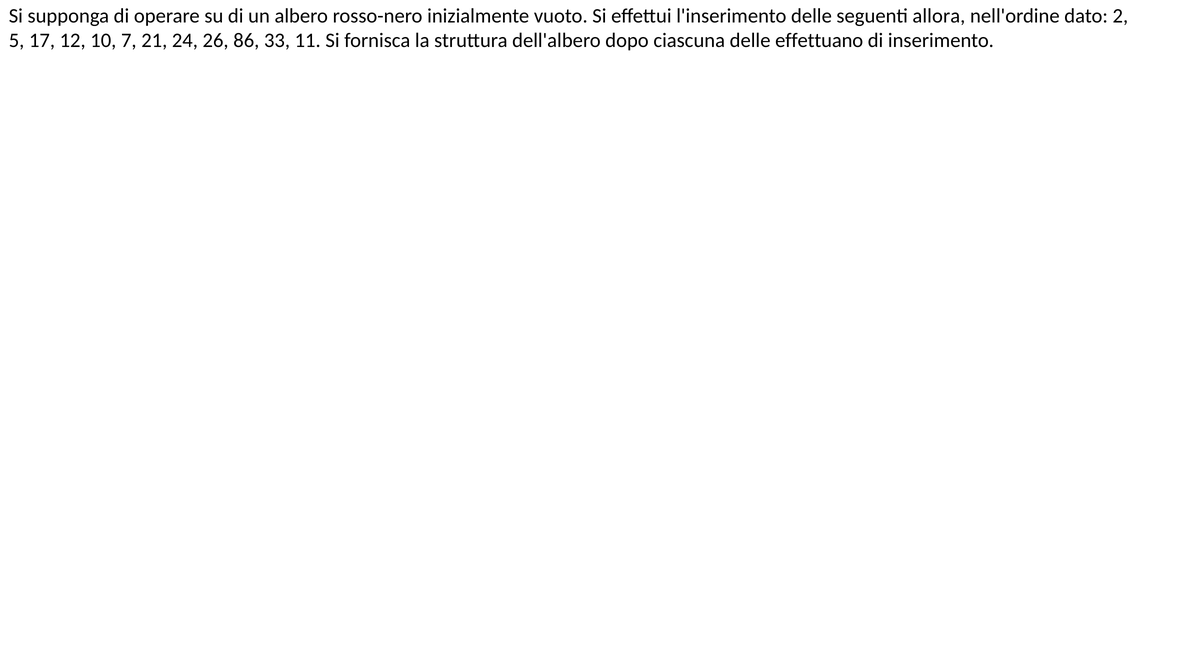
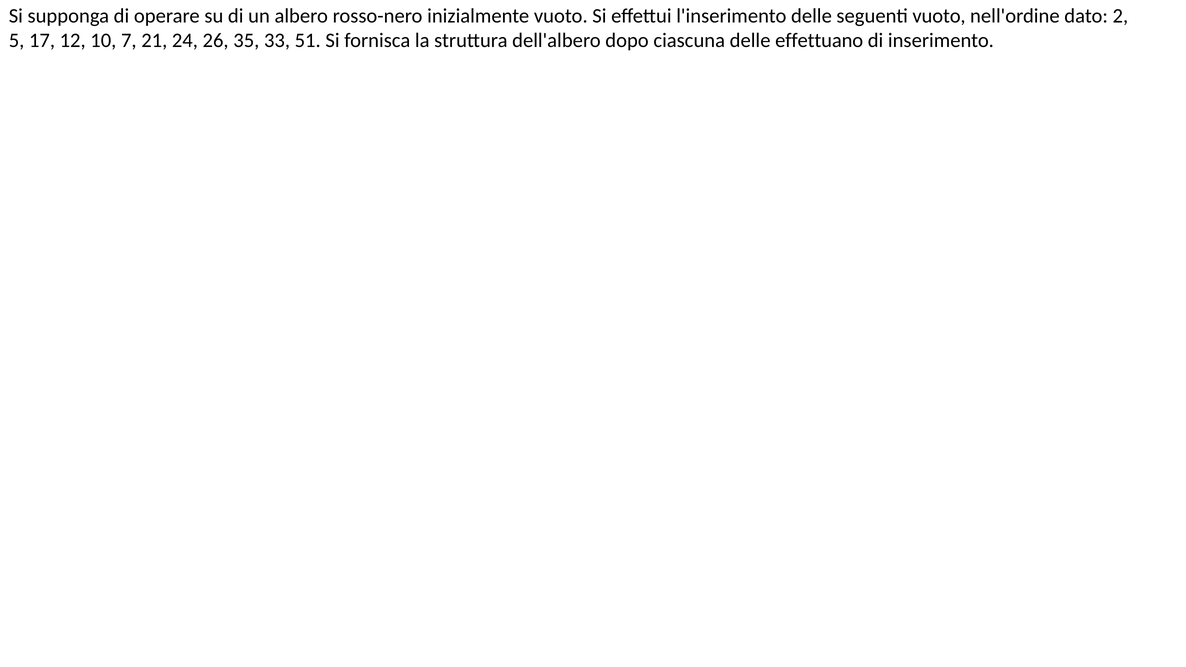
seguenti allora: allora -> vuoto
86: 86 -> 35
11: 11 -> 51
